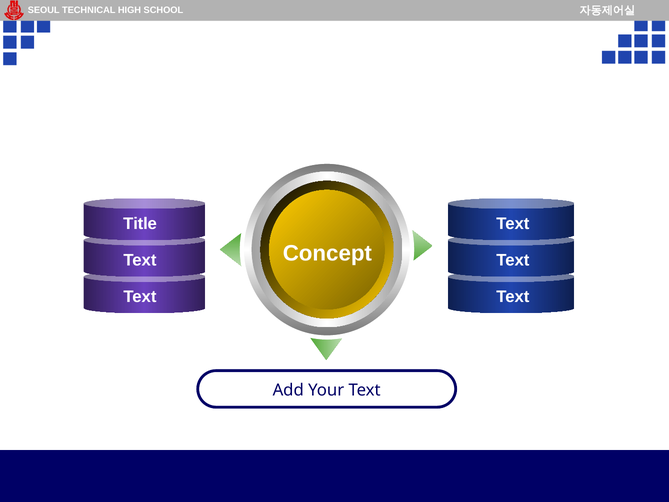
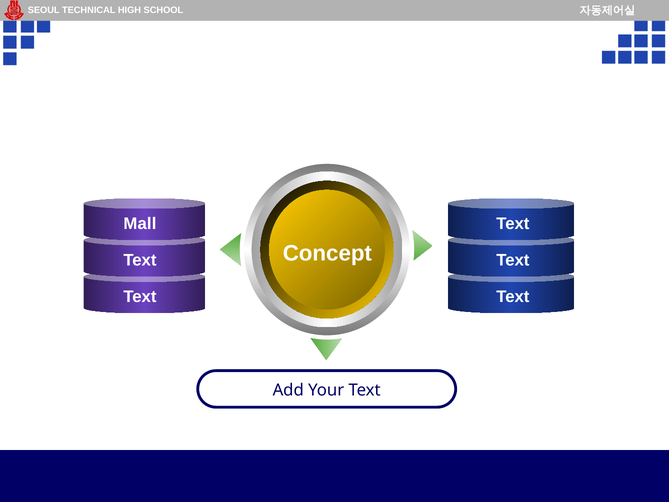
Title: Title -> Mall
